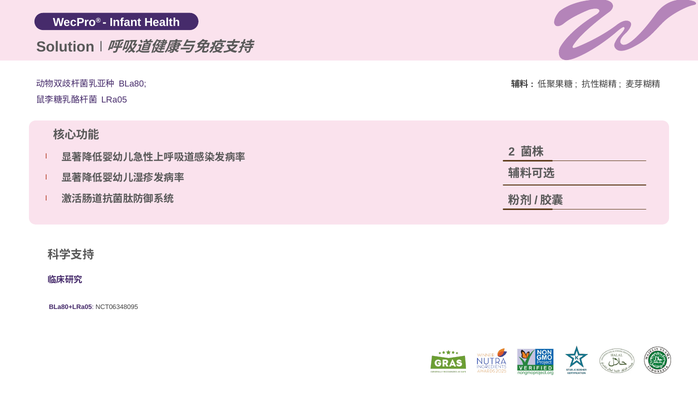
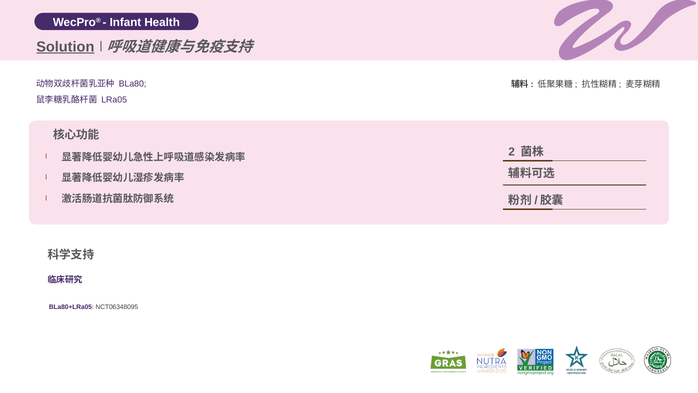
Solution underline: none -> present
